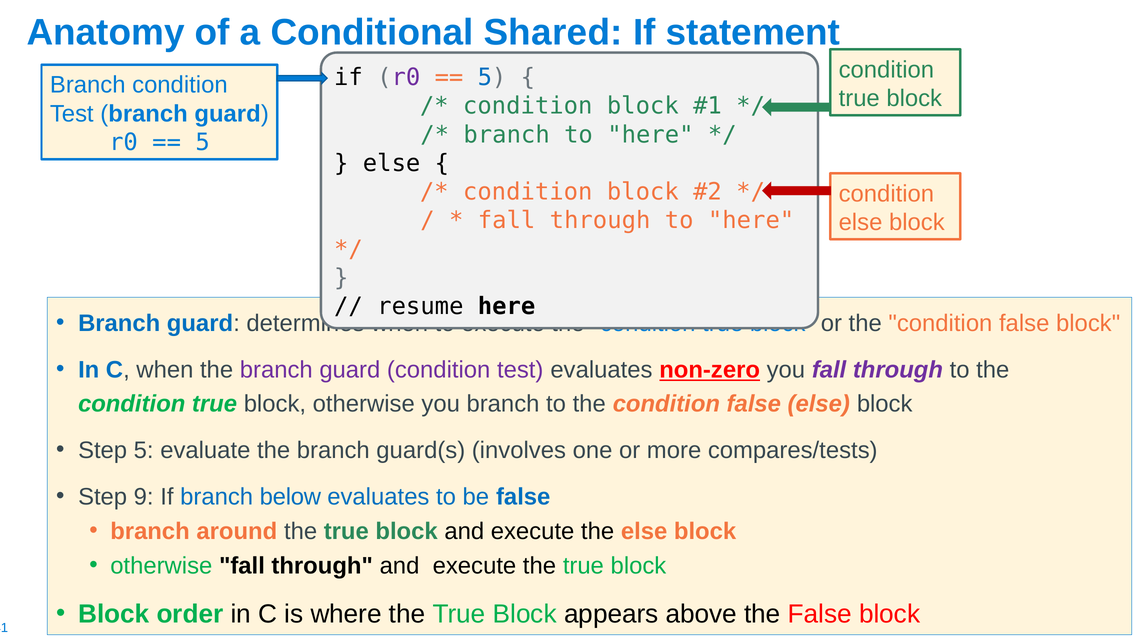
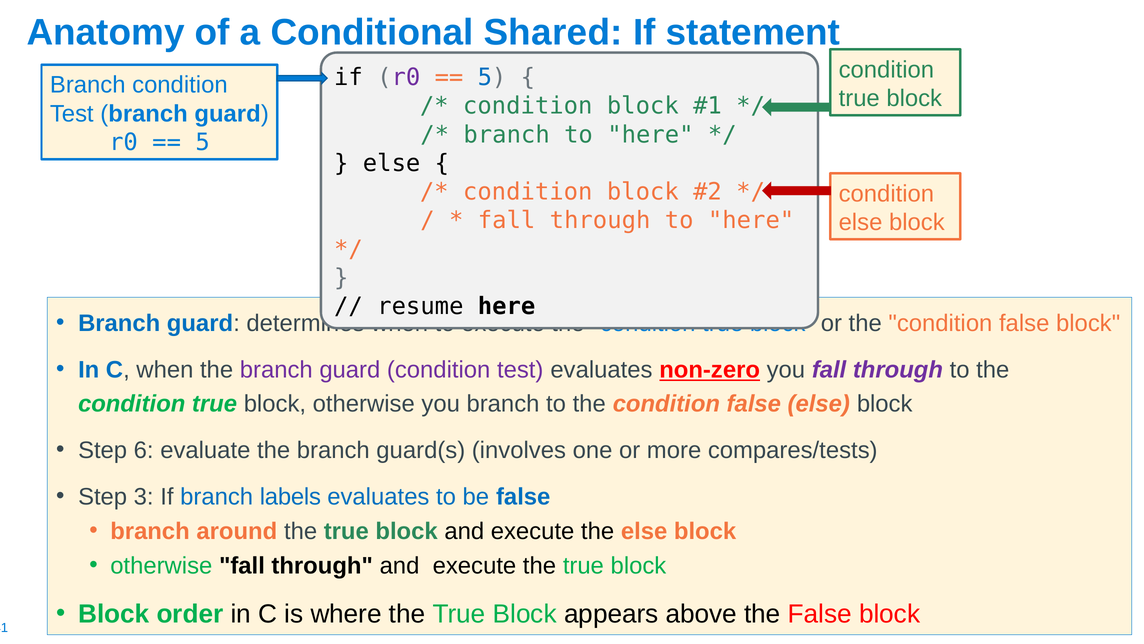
Step 5: 5 -> 6
9: 9 -> 3
below: below -> labels
